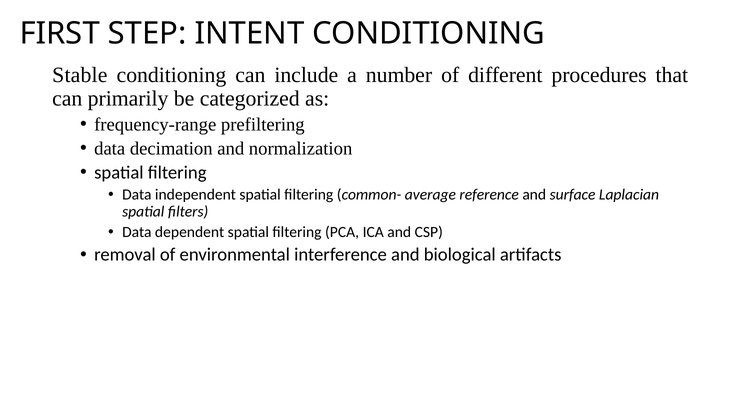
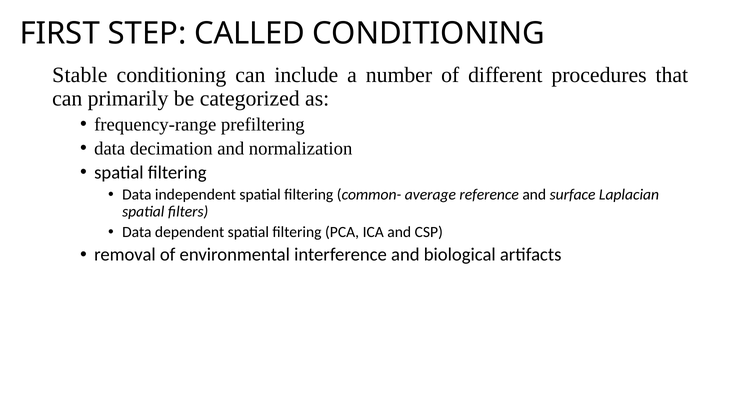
INTENT: INTENT -> CALLED
